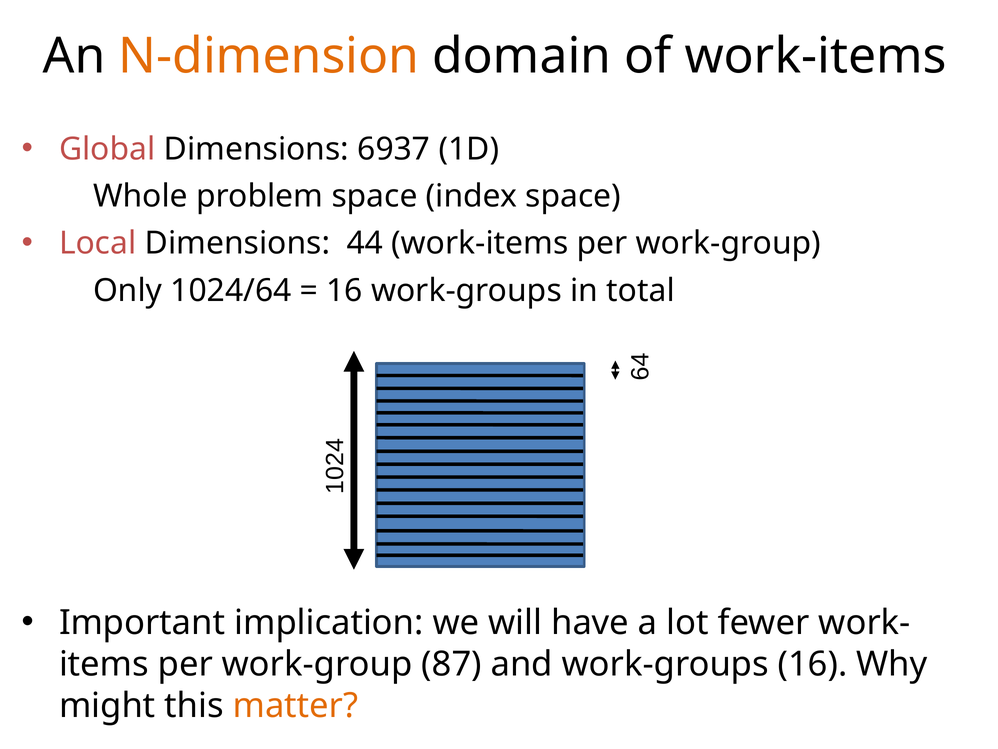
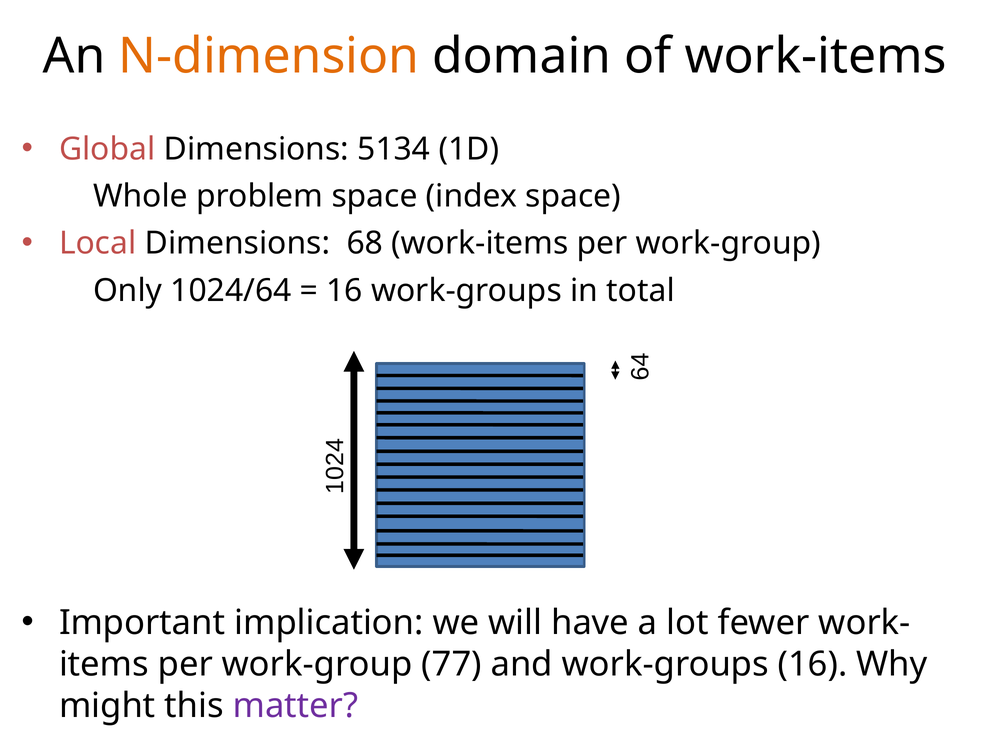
6937: 6937 -> 5134
44: 44 -> 68
87: 87 -> 77
matter colour: orange -> purple
